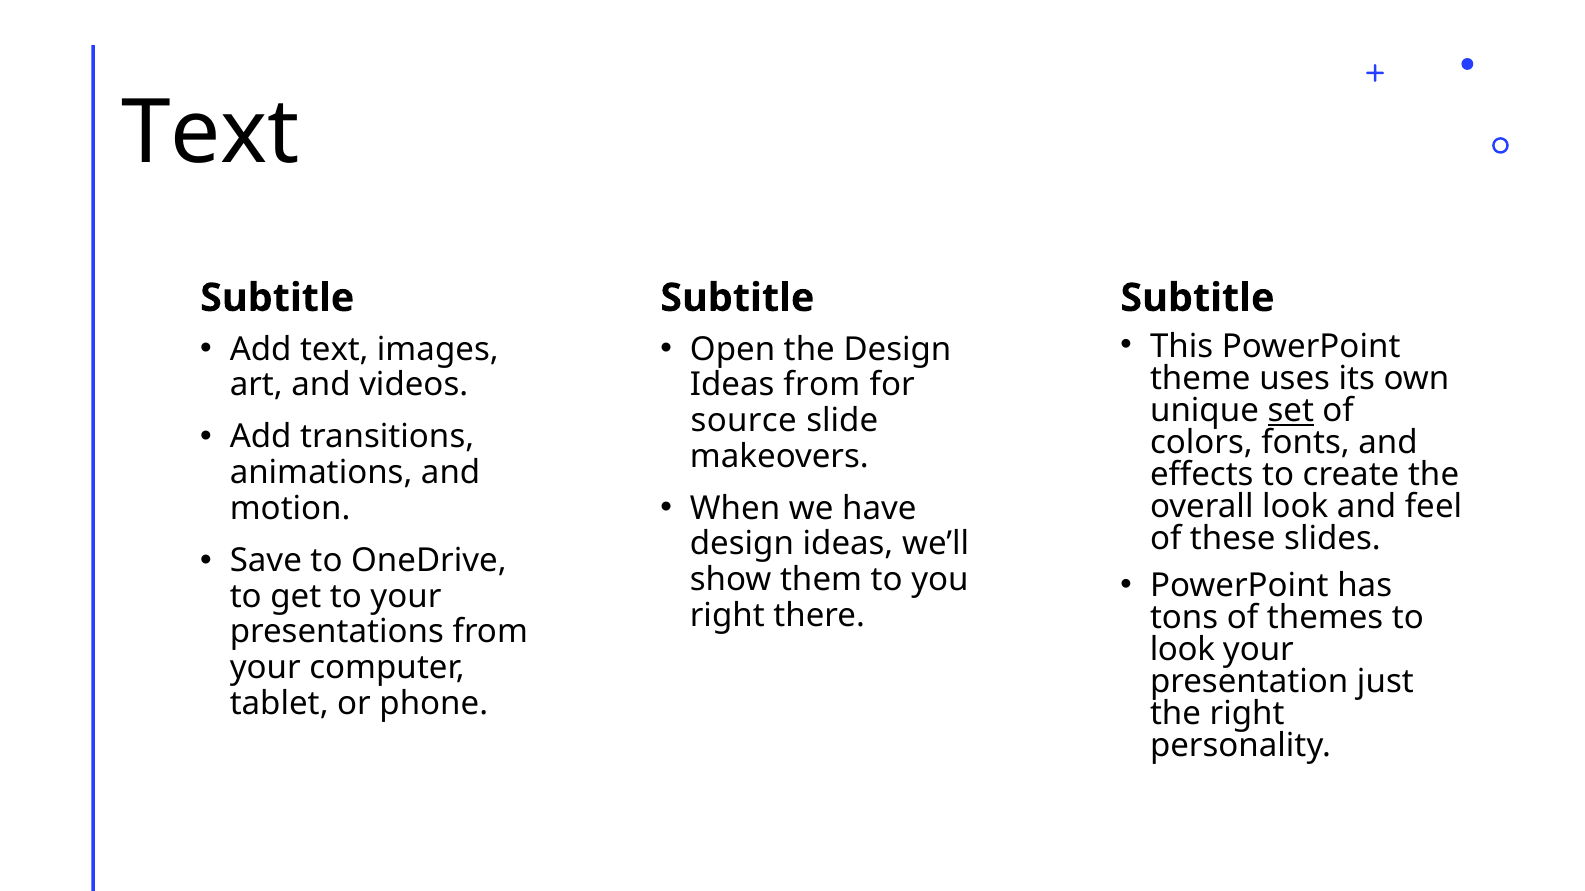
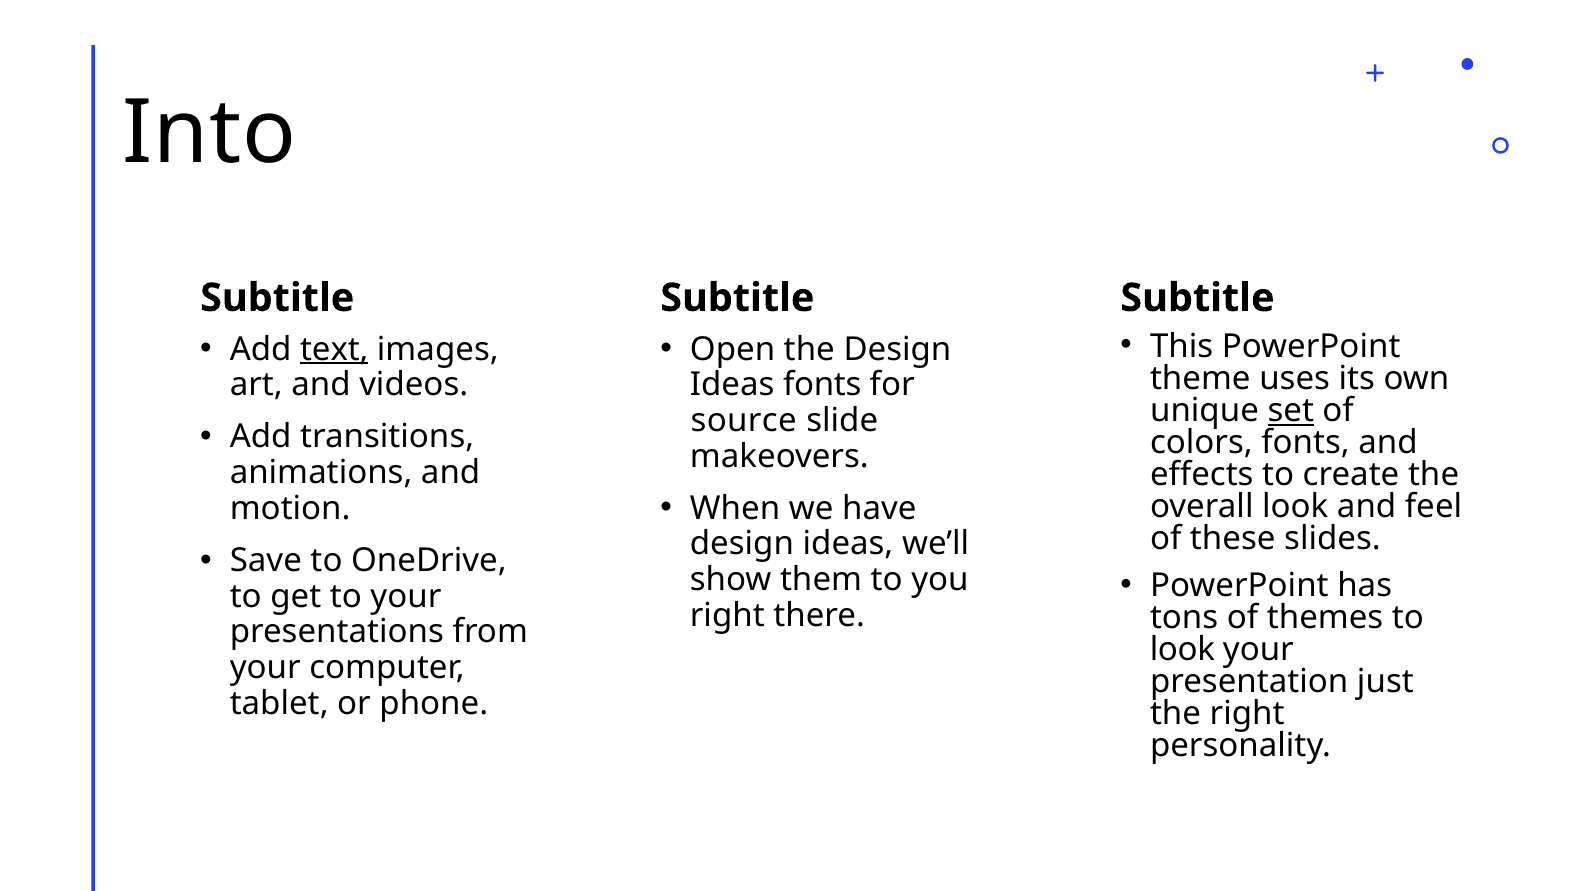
Text at (210, 133): Text -> Into
text at (334, 349) underline: none -> present
Ideas from: from -> fonts
